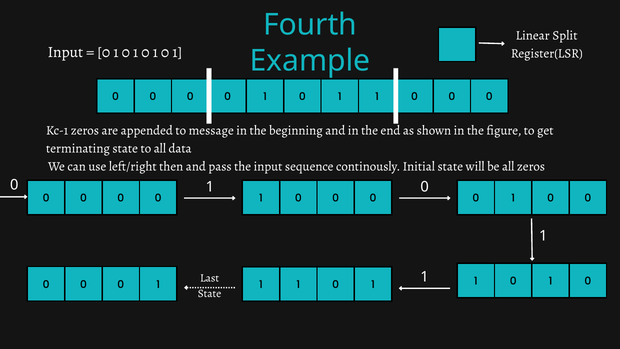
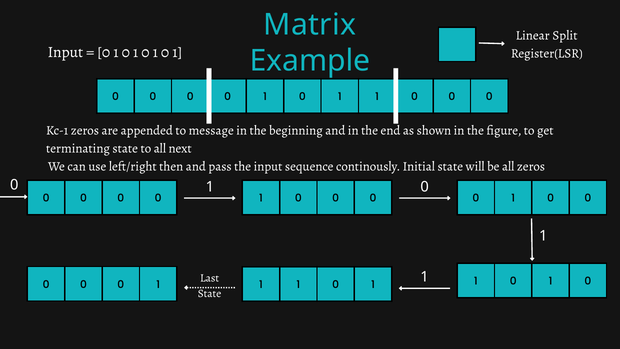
Fourth: Fourth -> Matrix
data: data -> next
